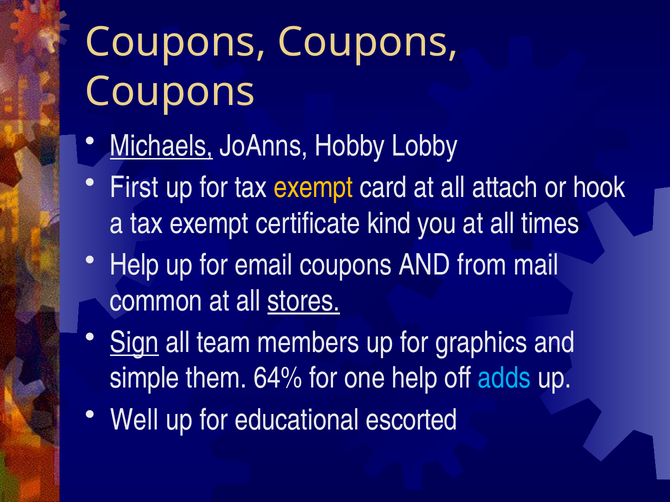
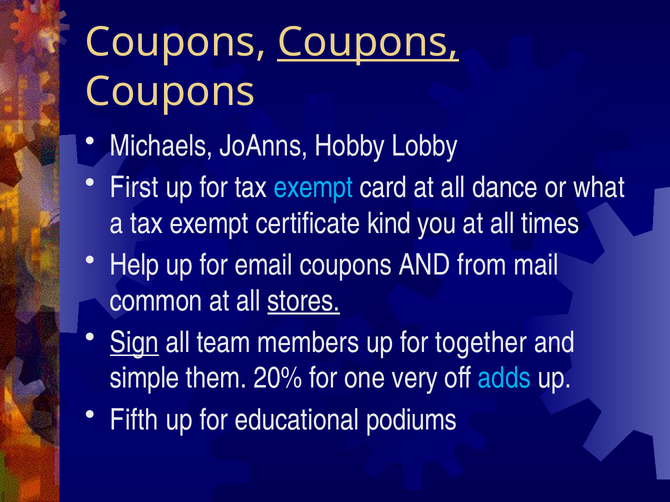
Coupons at (368, 43) underline: none -> present
Michaels underline: present -> none
exempt at (313, 188) colour: yellow -> light blue
attach: attach -> dance
hook: hook -> what
graphics: graphics -> together
64%: 64% -> 20%
one help: help -> very
Well: Well -> Fifth
escorted: escorted -> podiums
